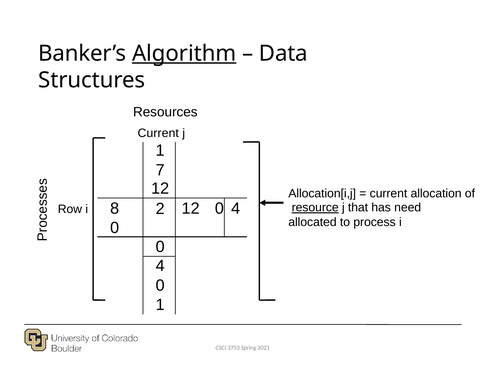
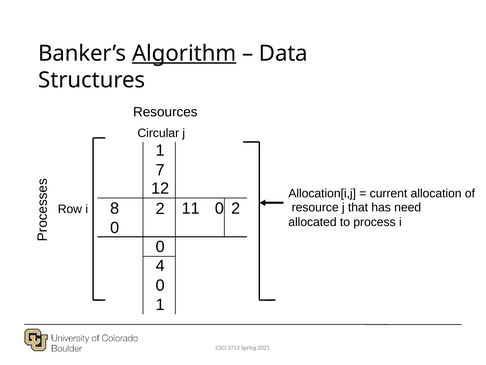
Current at (158, 133): Current -> Circular
2 12: 12 -> 11
4 at (236, 208): 4 -> 2
resource underline: present -> none
